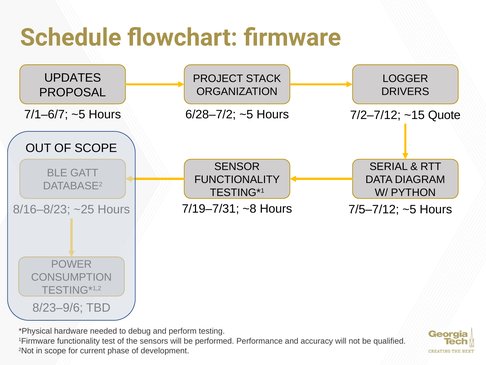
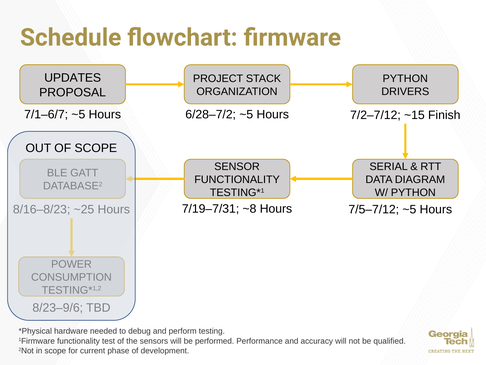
LOGGER at (405, 78): LOGGER -> PYTHON
Quote: Quote -> Finish
